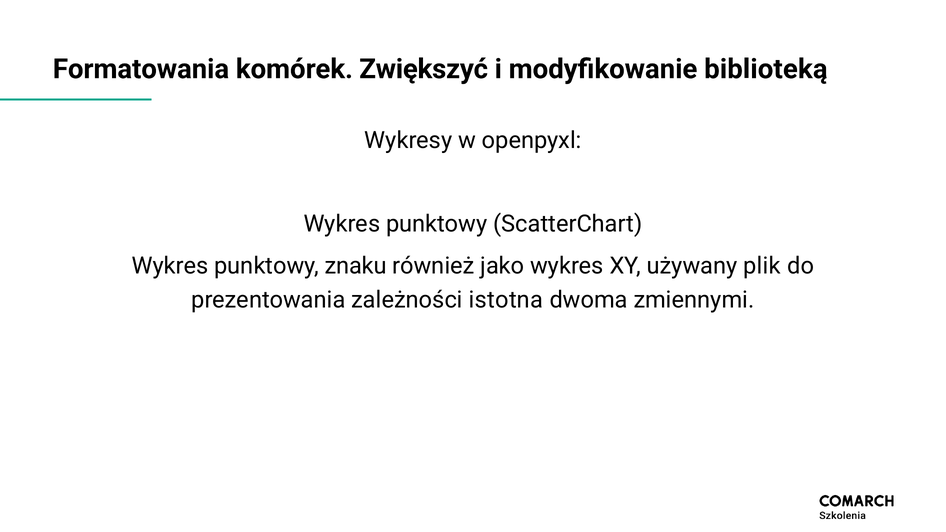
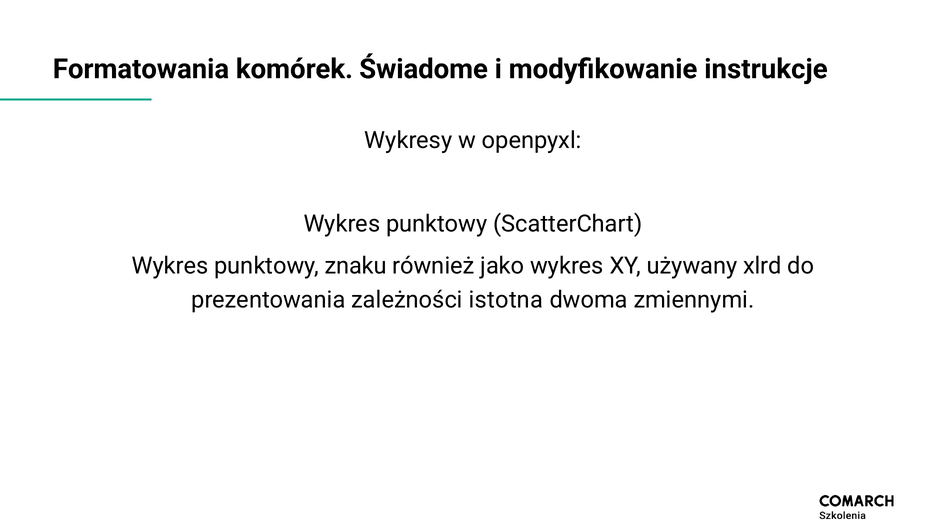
Zwiększyć: Zwiększyć -> Świadome
biblioteką: biblioteką -> instrukcje
plik: plik -> xlrd
